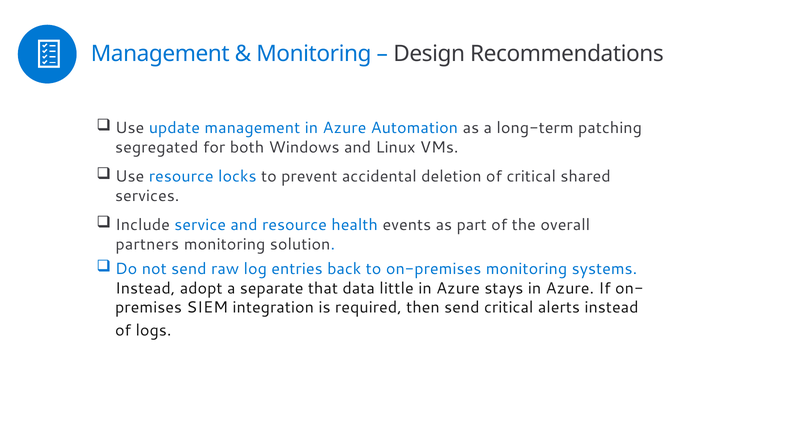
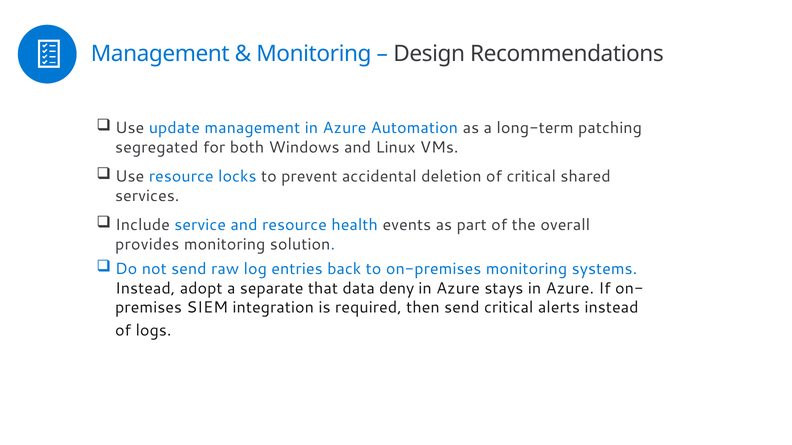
partners: partners -> provides
little: little -> deny
